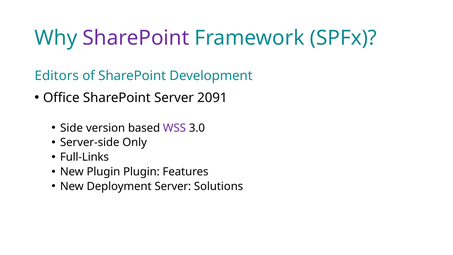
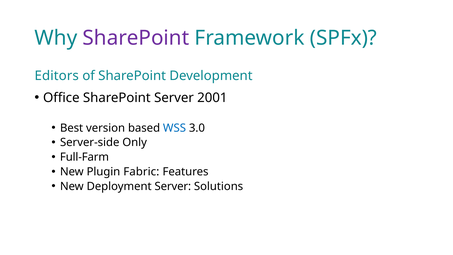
2091: 2091 -> 2001
Side: Side -> Best
WSS colour: purple -> blue
Full-Links: Full-Links -> Full-Farm
Plugin Plugin: Plugin -> Fabric
